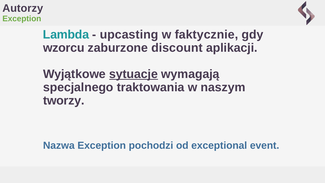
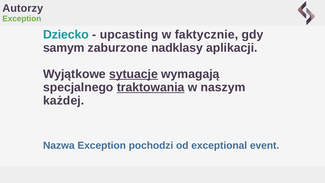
Lambda: Lambda -> Dziecko
wzorcu: wzorcu -> samym
discount: discount -> nadklasy
traktowania underline: none -> present
tworzy: tworzy -> każdej
